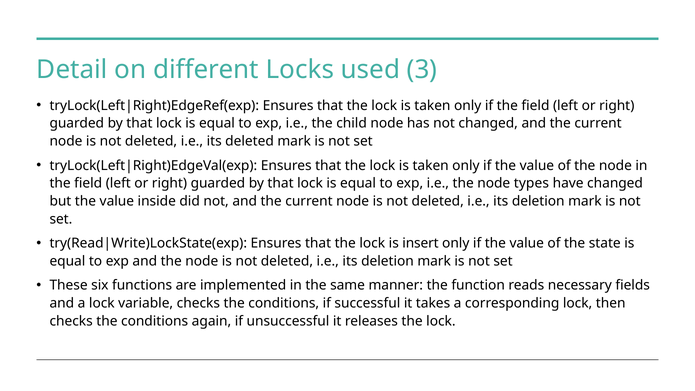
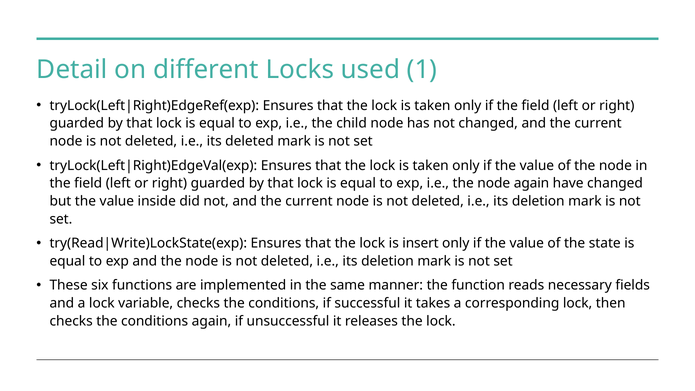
3: 3 -> 1
node types: types -> again
